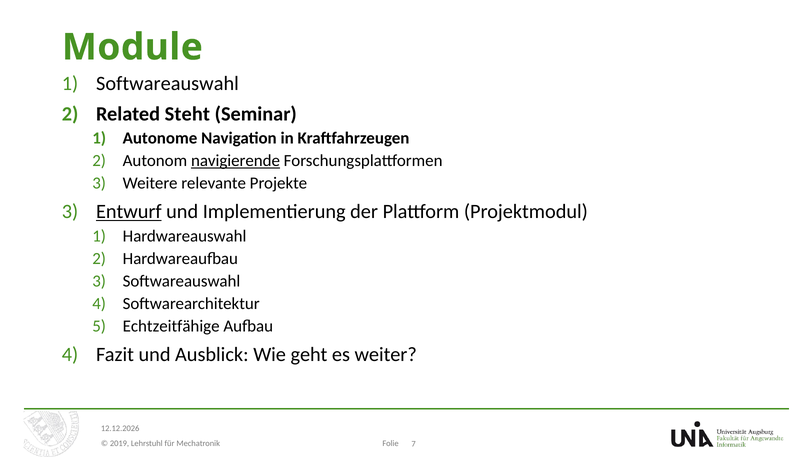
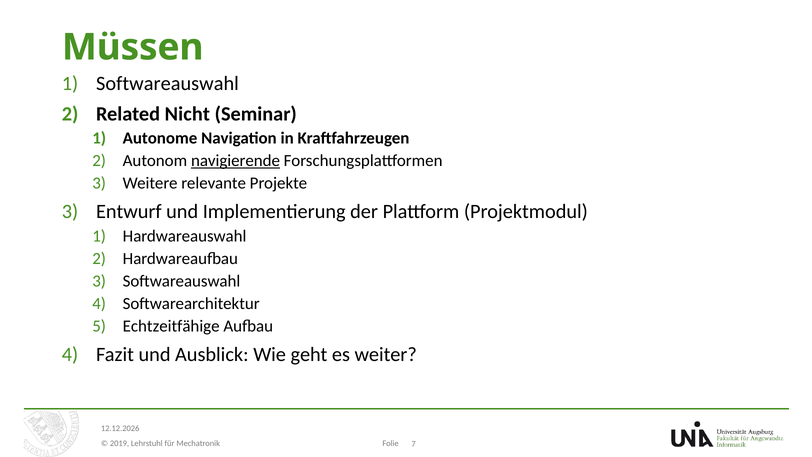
Module: Module -> Müssen
Steht: Steht -> Nicht
Entwurf underline: present -> none
